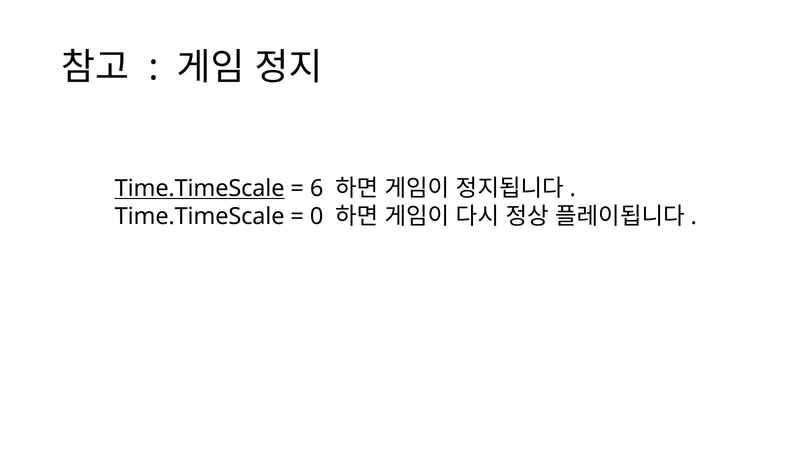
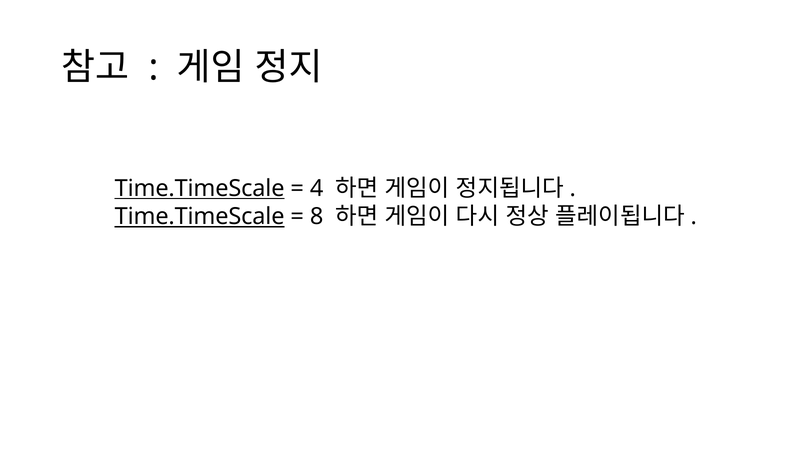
6: 6 -> 4
Time.TimeScale at (200, 216) underline: none -> present
0: 0 -> 8
